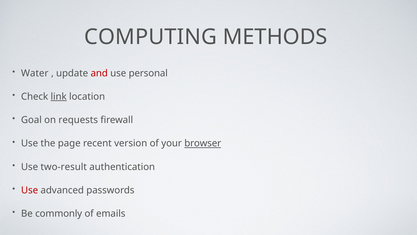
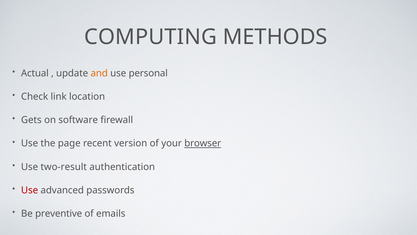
Water: Water -> Actual
and colour: red -> orange
link underline: present -> none
Goal: Goal -> Gets
requests: requests -> software
commonly: commonly -> preventive
